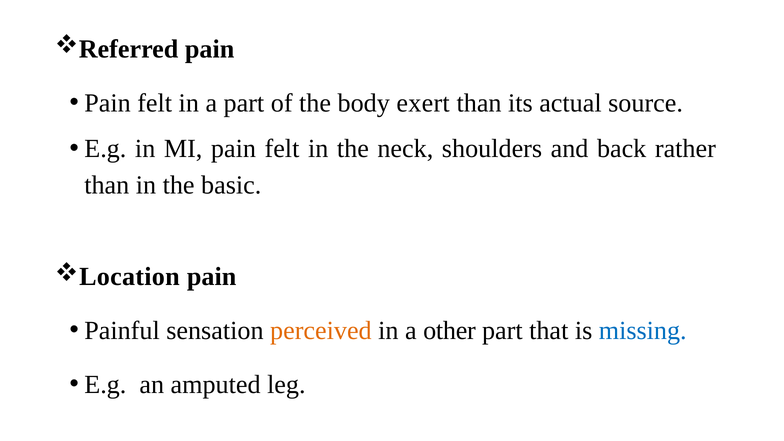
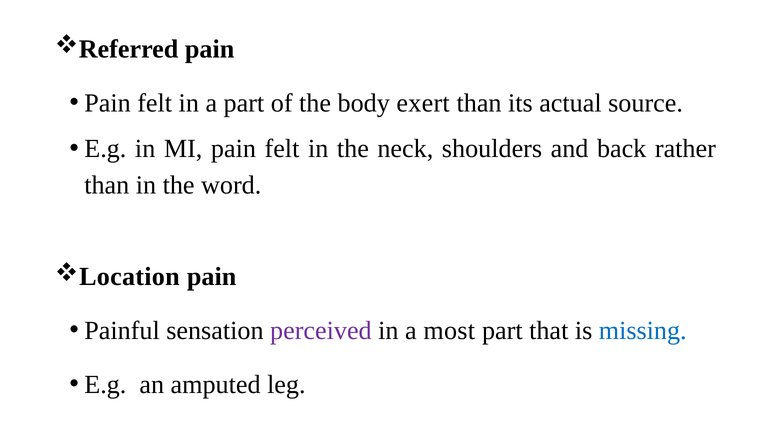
basic: basic -> word
perceived colour: orange -> purple
other: other -> most
